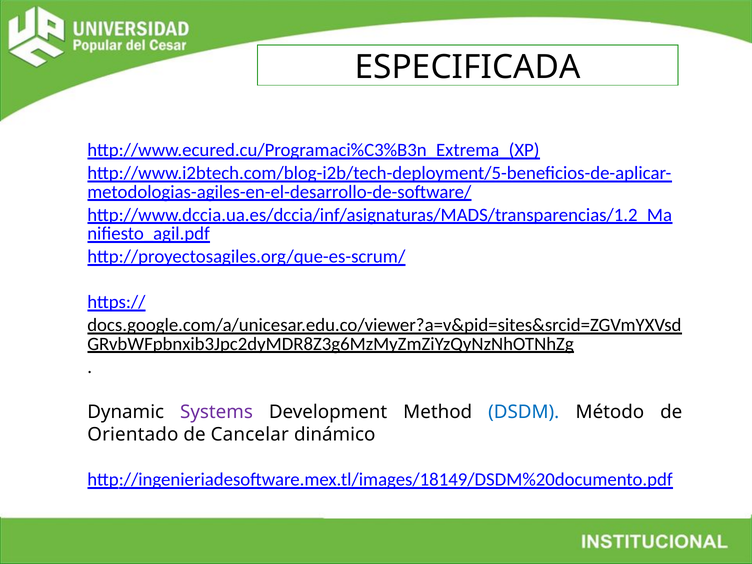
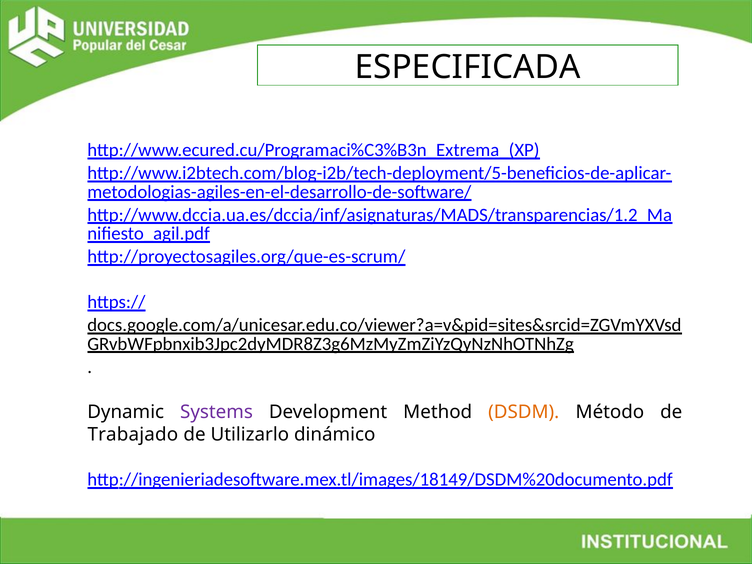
DSDM colour: blue -> orange
Orientado: Orientado -> Trabajado
Cancelar: Cancelar -> Utilizarlo
